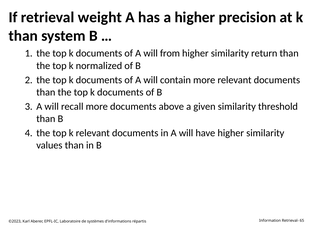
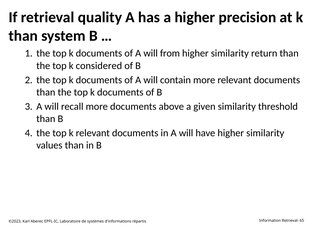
weight: weight -> quality
normalized: normalized -> considered
